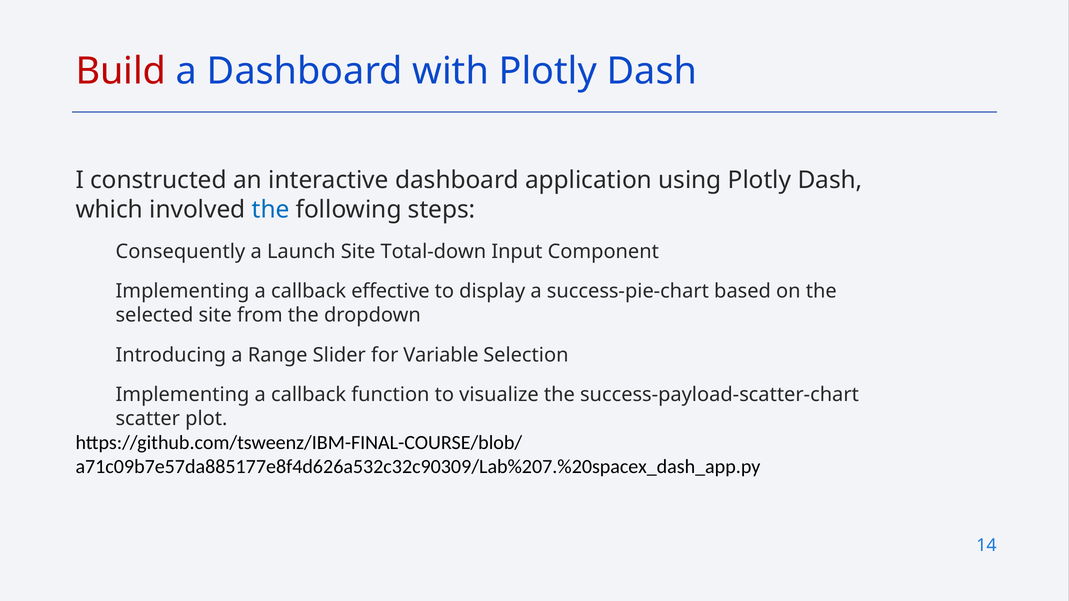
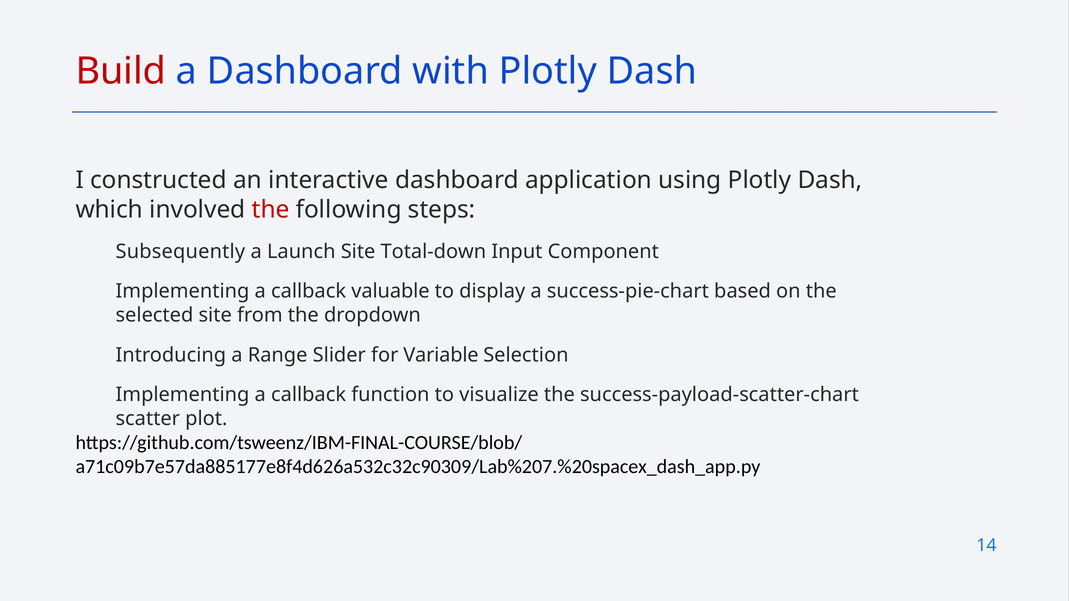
the at (271, 210) colour: blue -> red
Consequently: Consequently -> Subsequently
effective: effective -> valuable
